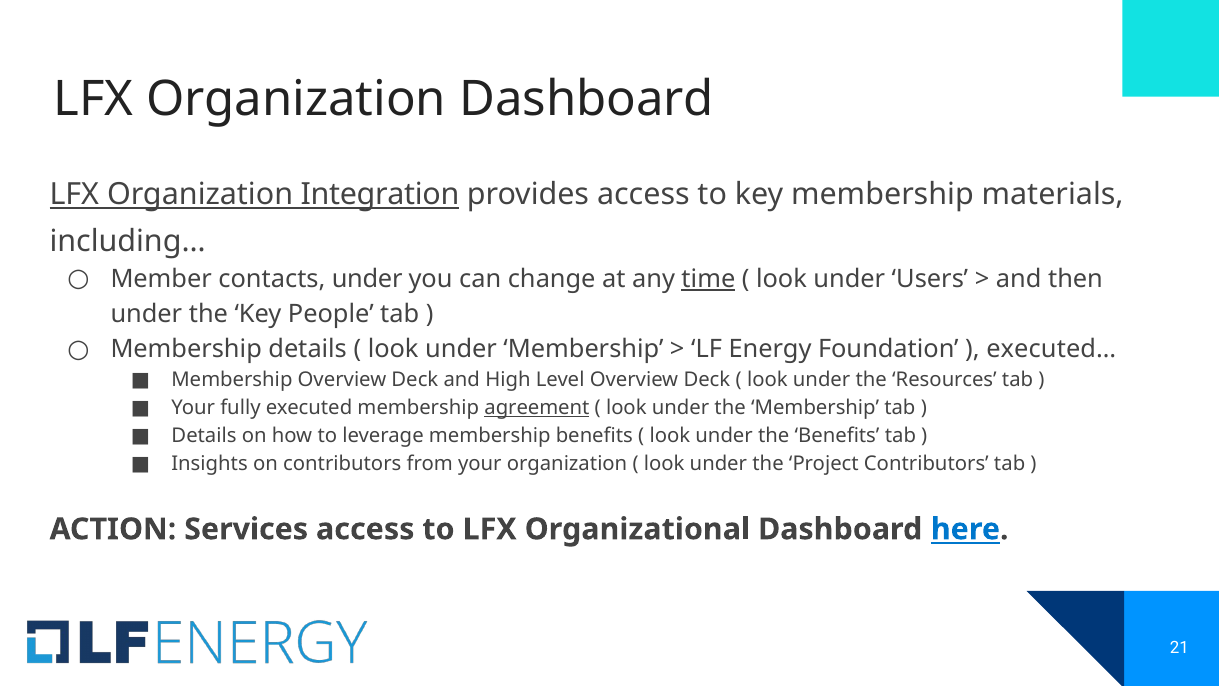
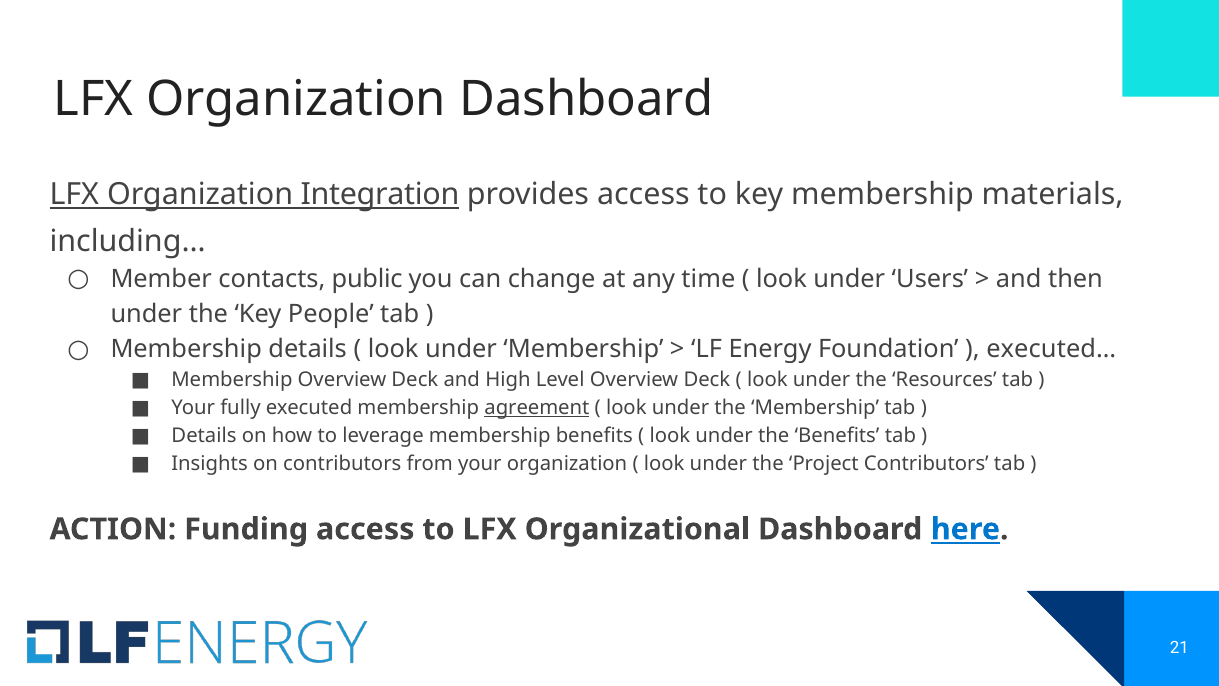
contacts under: under -> public
time underline: present -> none
Services: Services -> Funding
